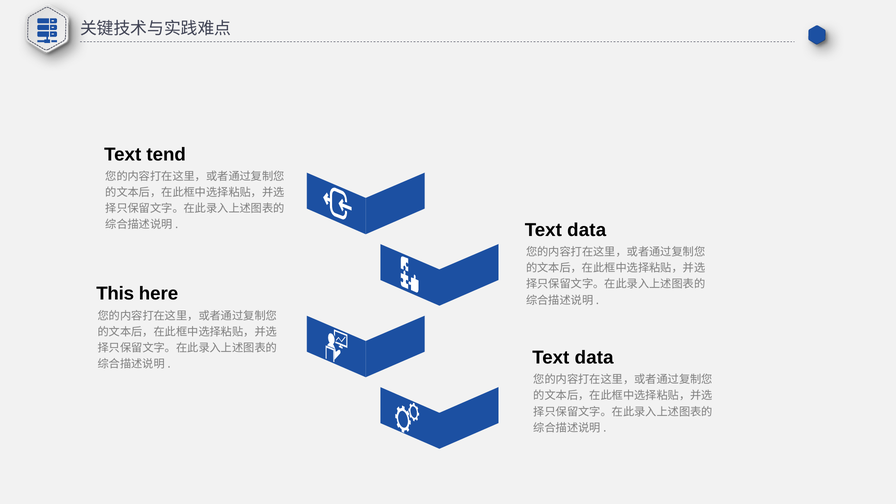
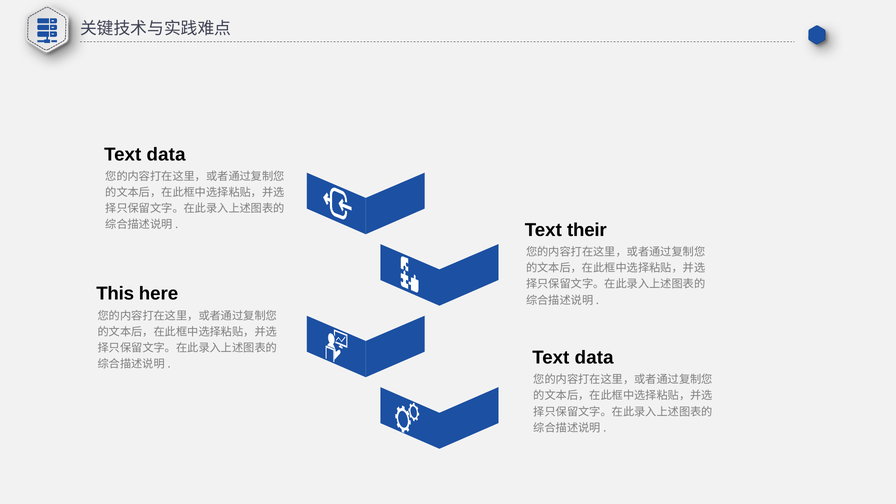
tend at (166, 154): tend -> data
data at (587, 230): data -> their
